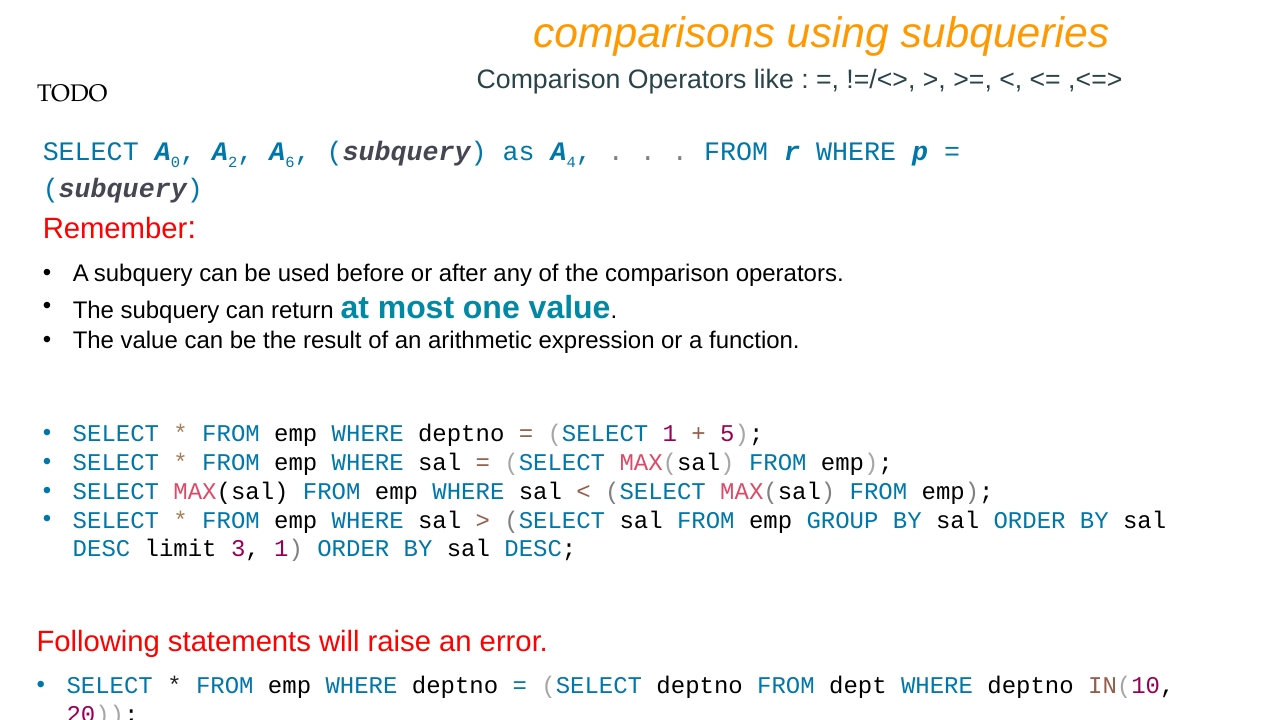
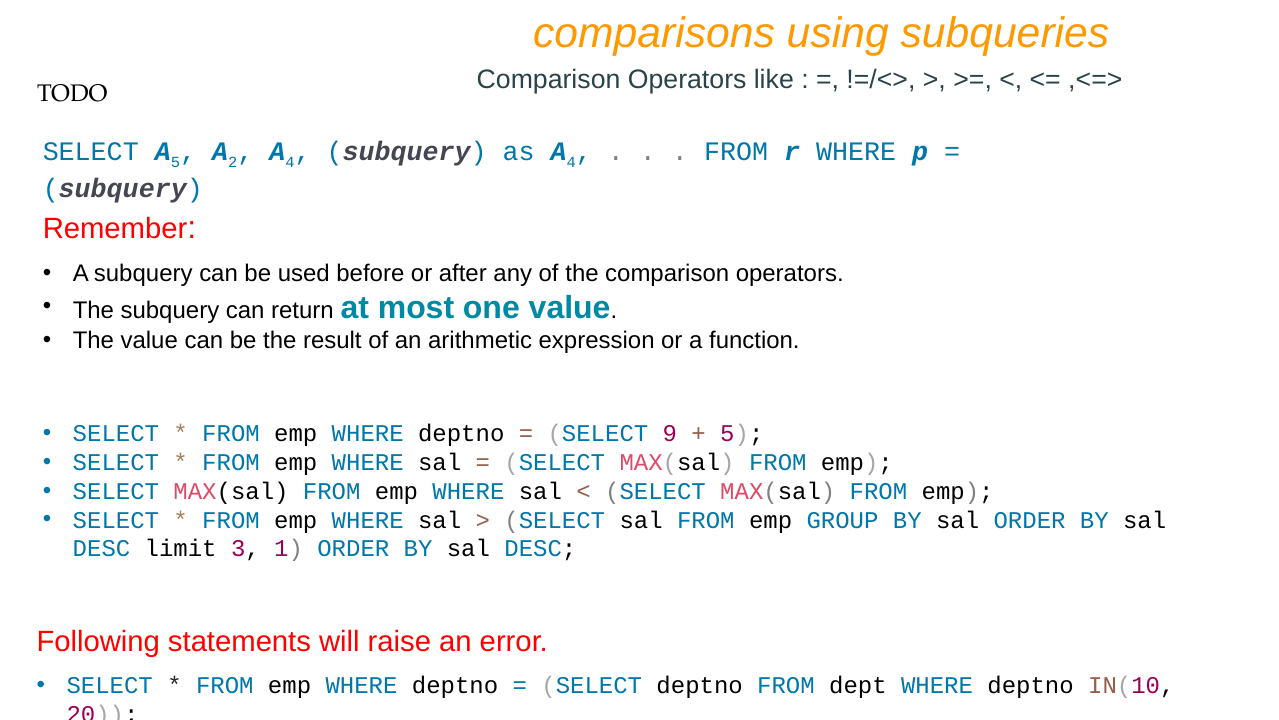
A 0: 0 -> 5
6 at (290, 162): 6 -> 4
SELECT 1: 1 -> 9
